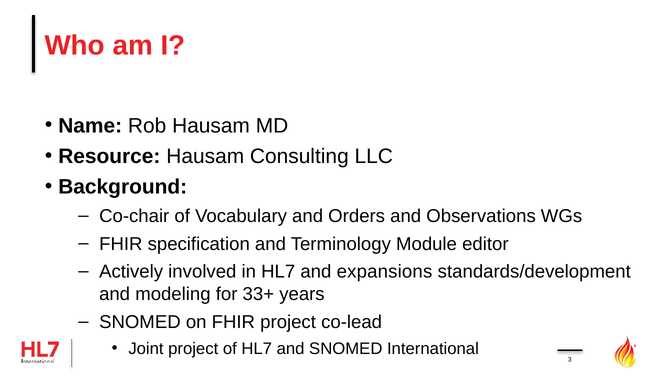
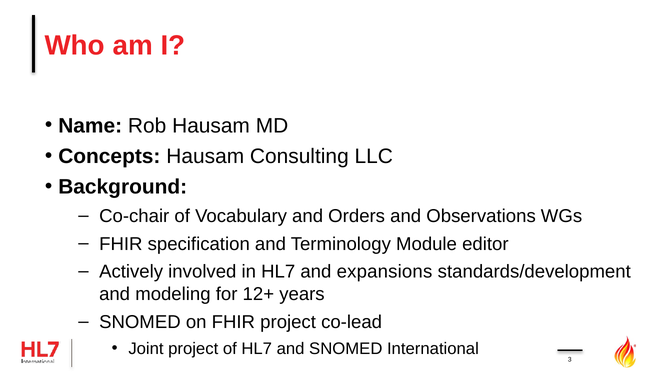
Resource: Resource -> Concepts
33+: 33+ -> 12+
